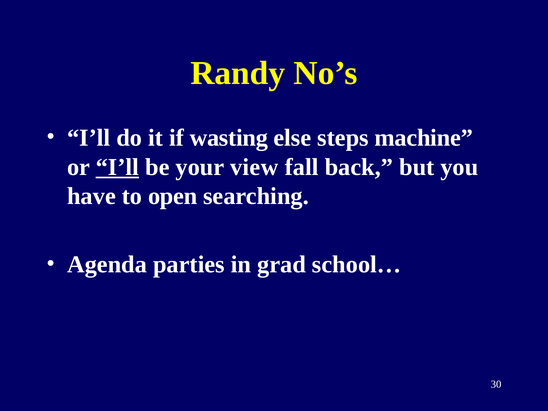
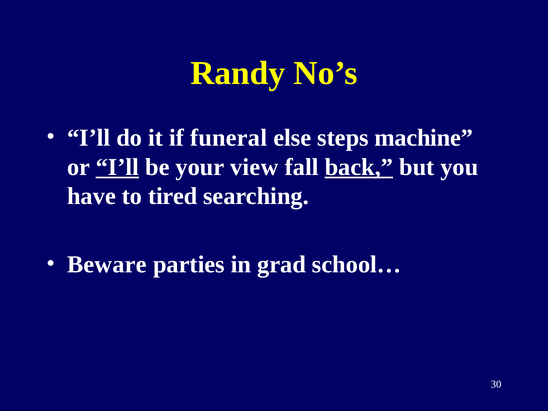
wasting: wasting -> funeral
back underline: none -> present
open: open -> tired
Agenda: Agenda -> Beware
